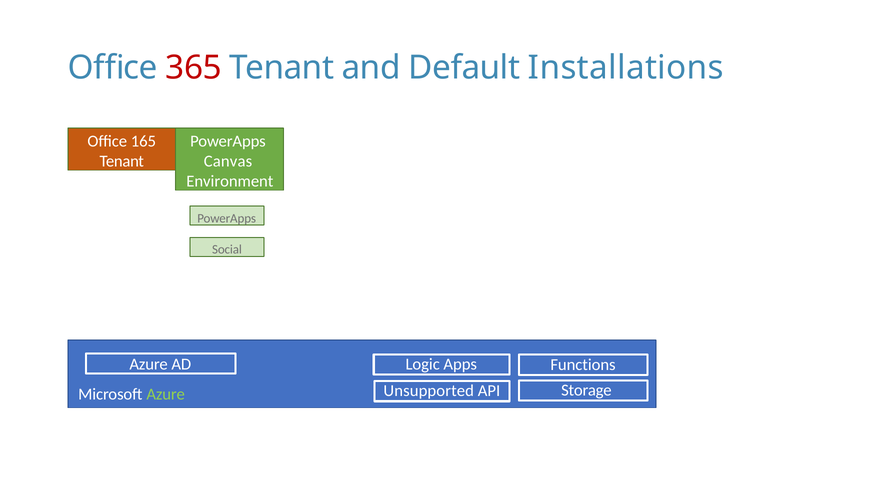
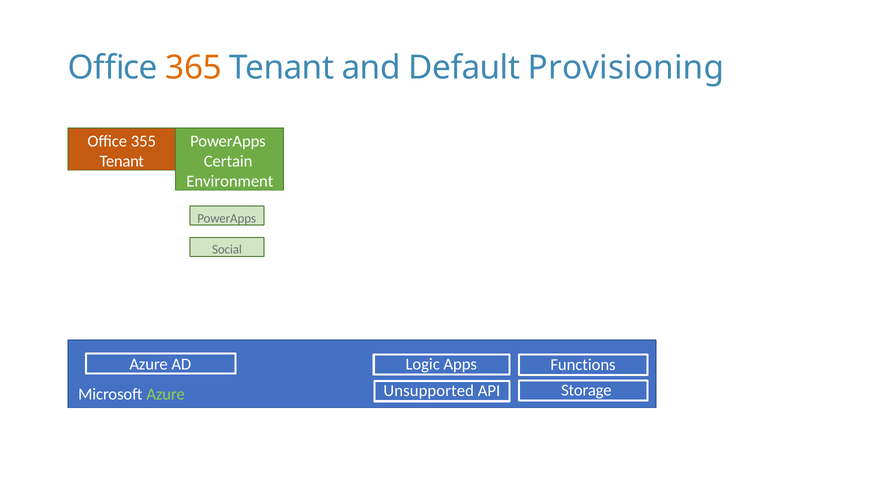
365 colour: red -> orange
Installations: Installations -> Provisioning
165: 165 -> 355
Canvas: Canvas -> Certain
